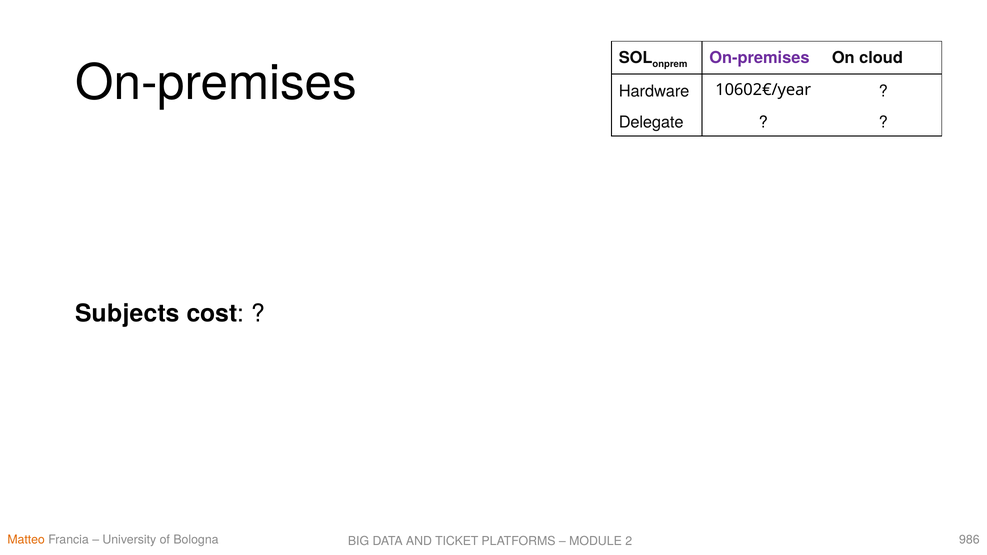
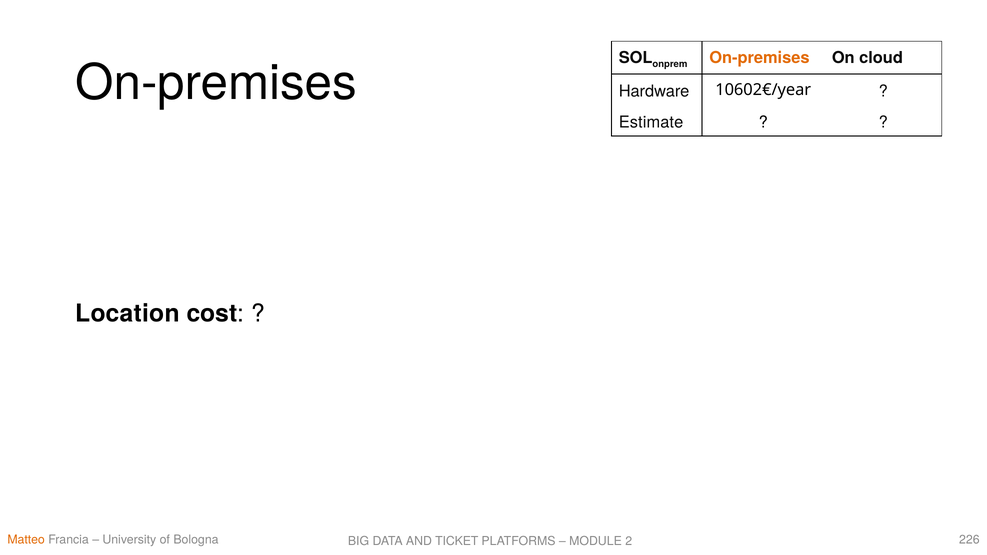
On-premises at (759, 58) colour: purple -> orange
Delegate: Delegate -> Estimate
Subjects: Subjects -> Location
986: 986 -> 226
